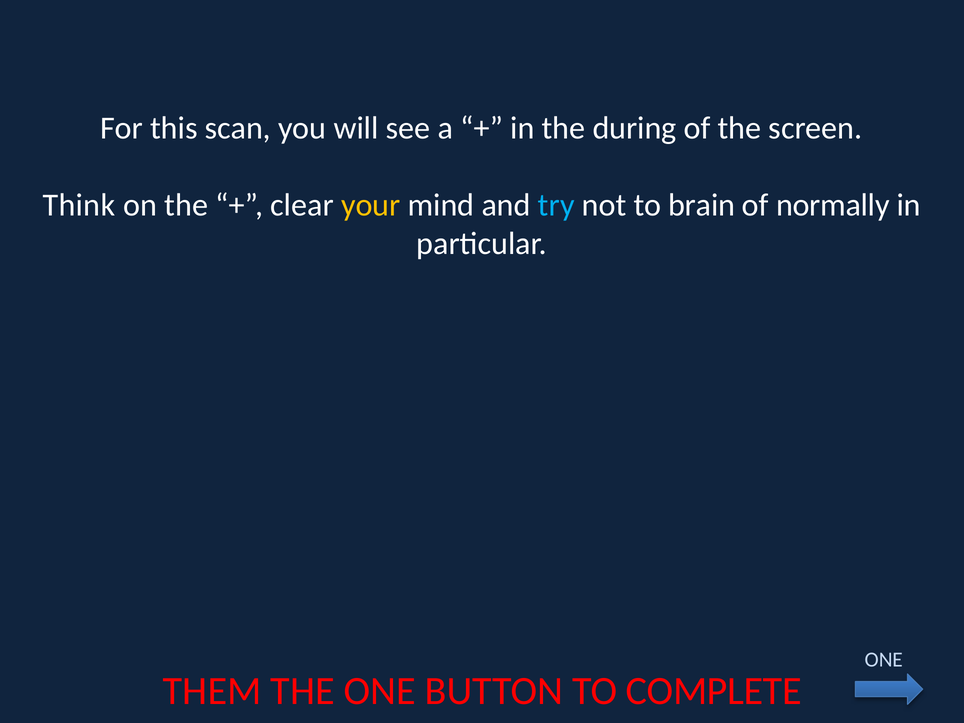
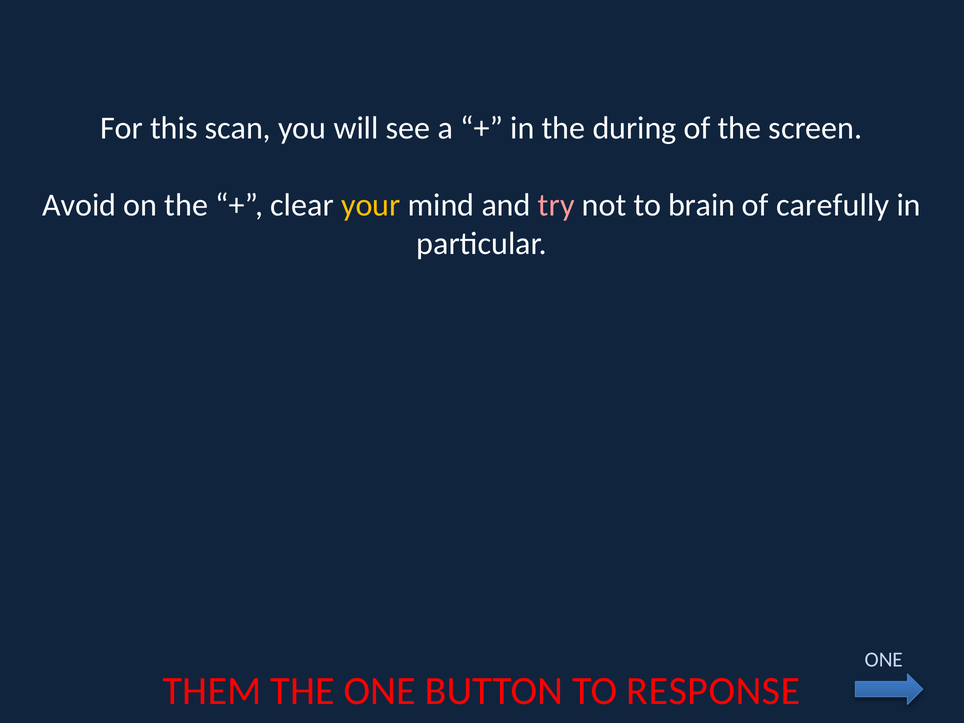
Think: Think -> Avoid
try colour: light blue -> pink
normally: normally -> carefully
COMPLETE: COMPLETE -> RESPONSE
